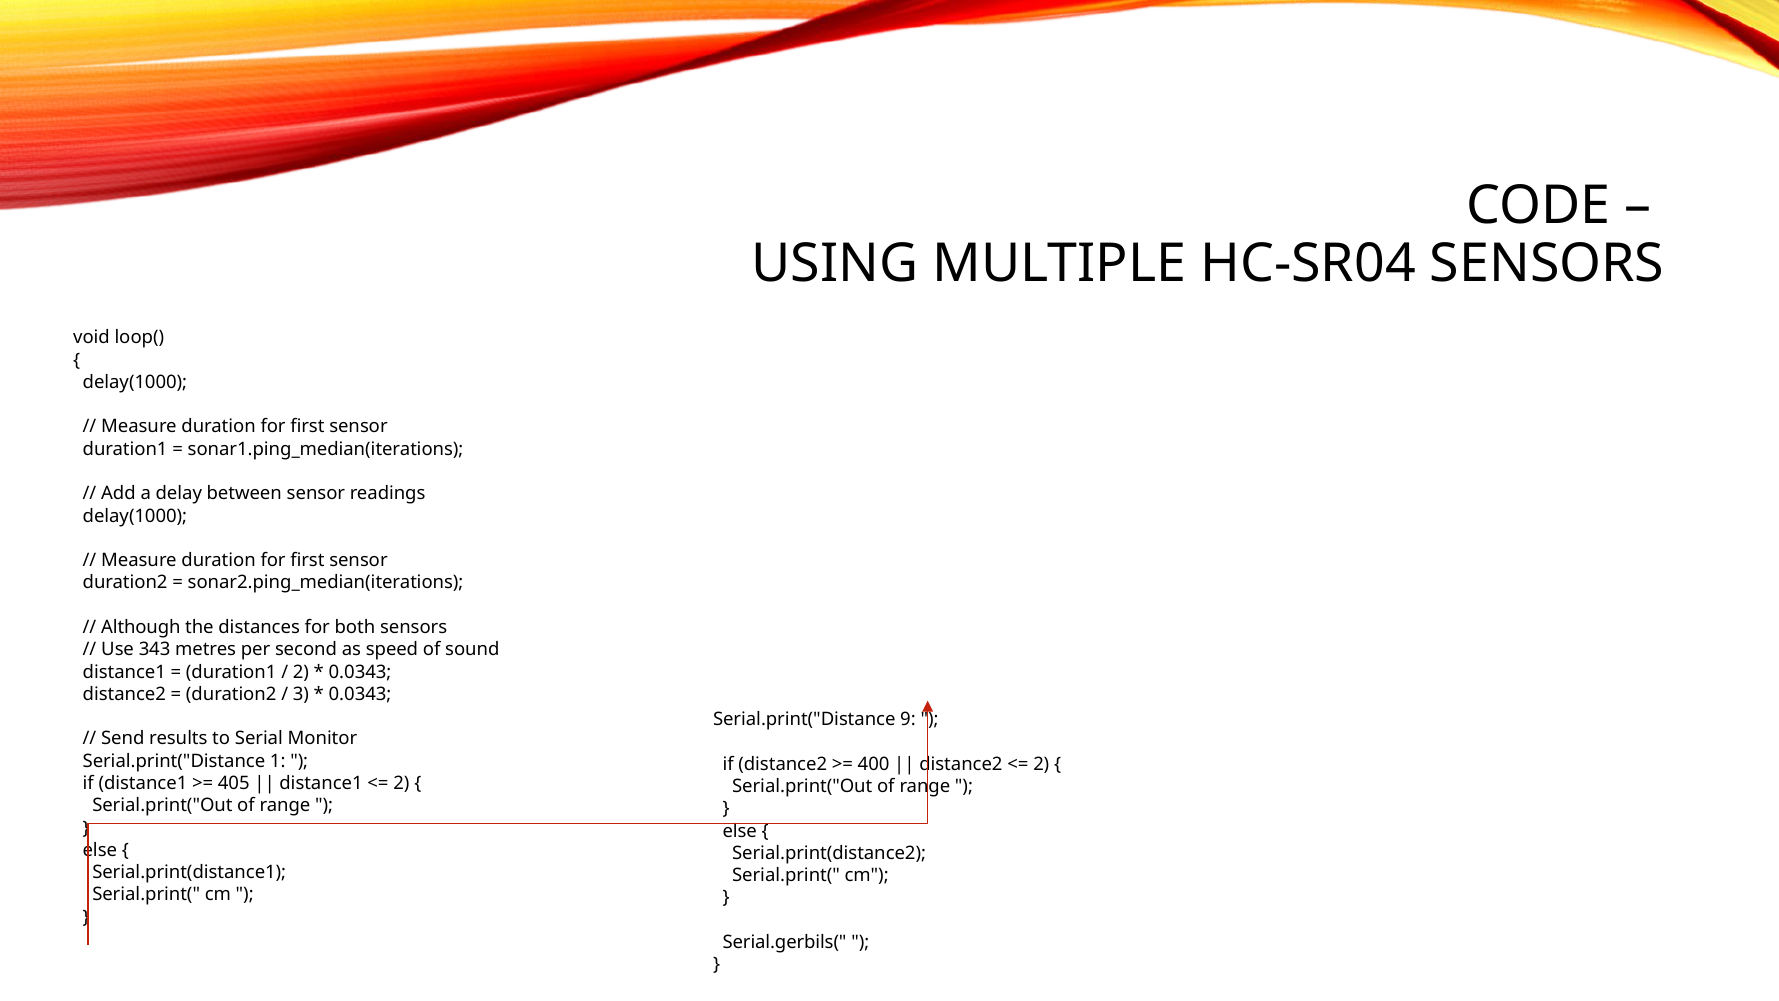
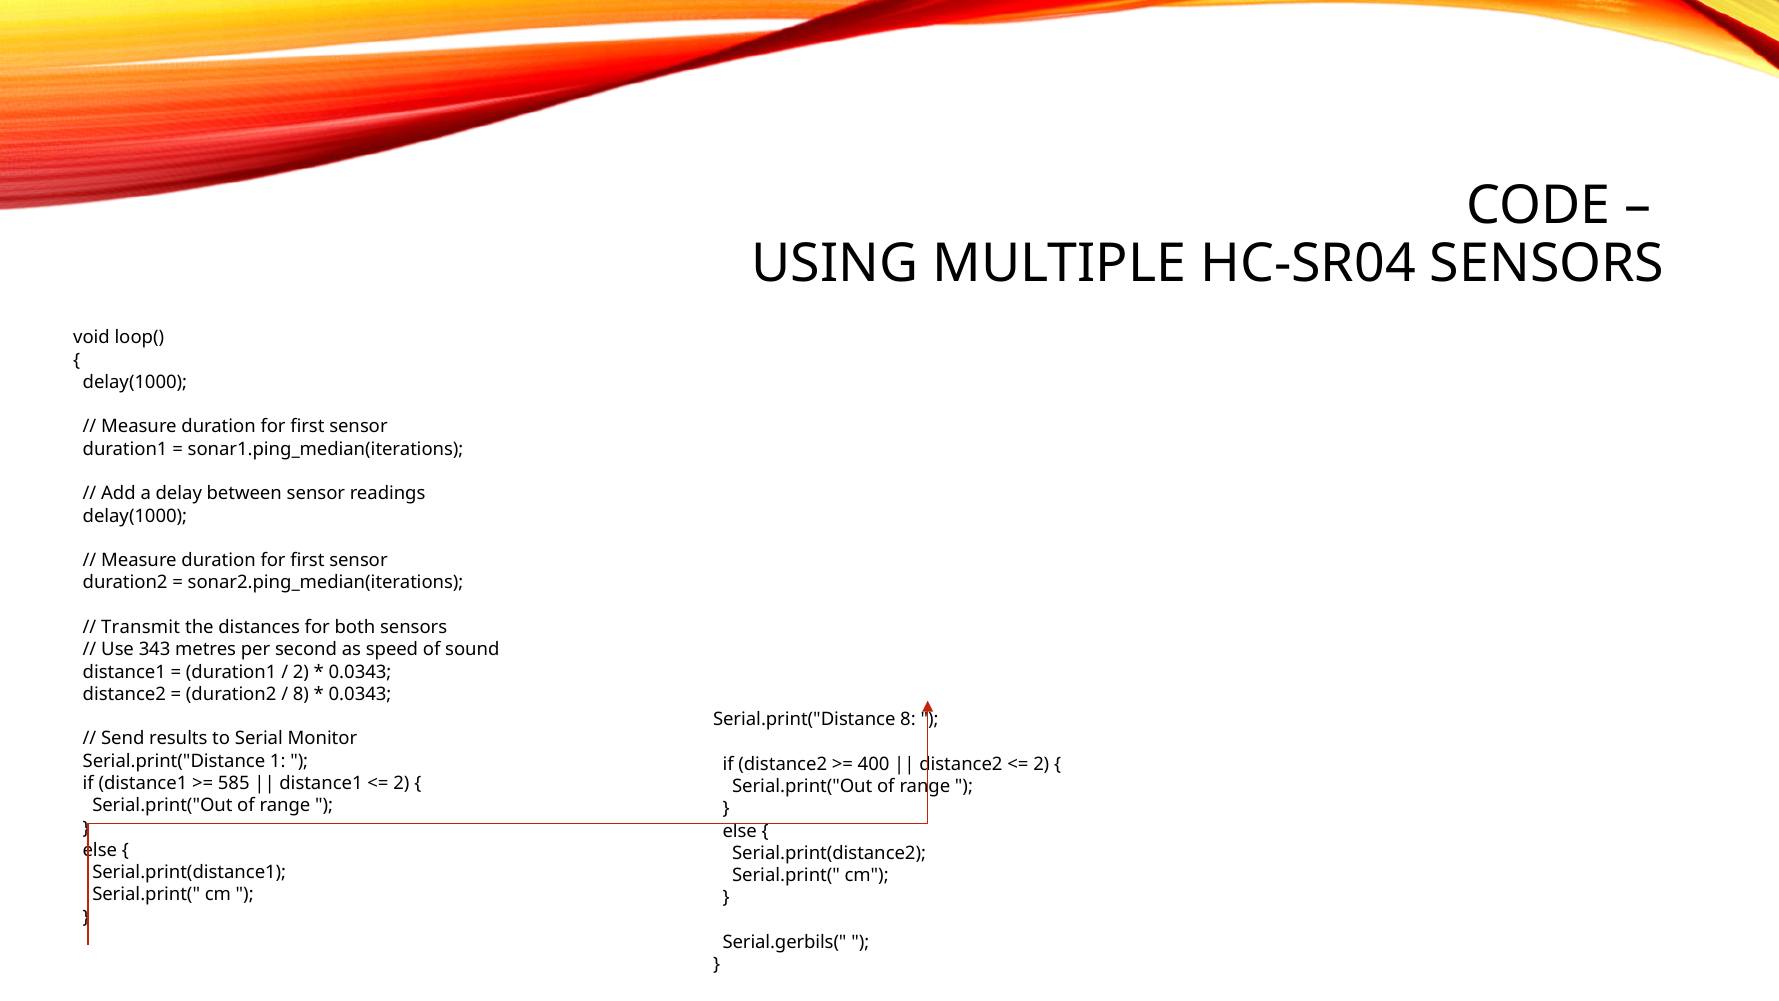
Although: Although -> Transmit
3 at (301, 694): 3 -> 8
Serial.print("Distance 9: 9 -> 8
405: 405 -> 585
